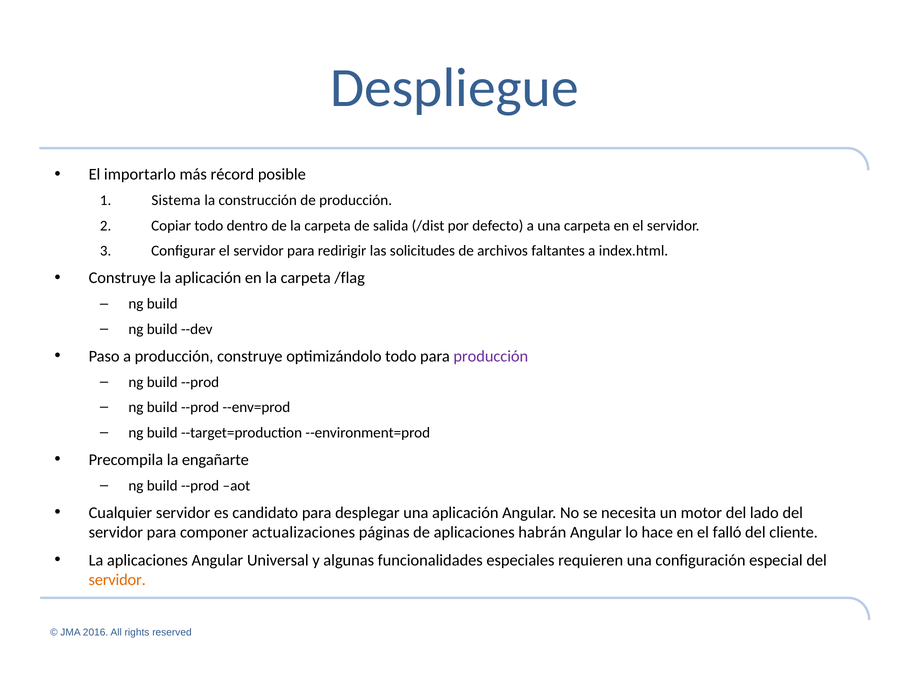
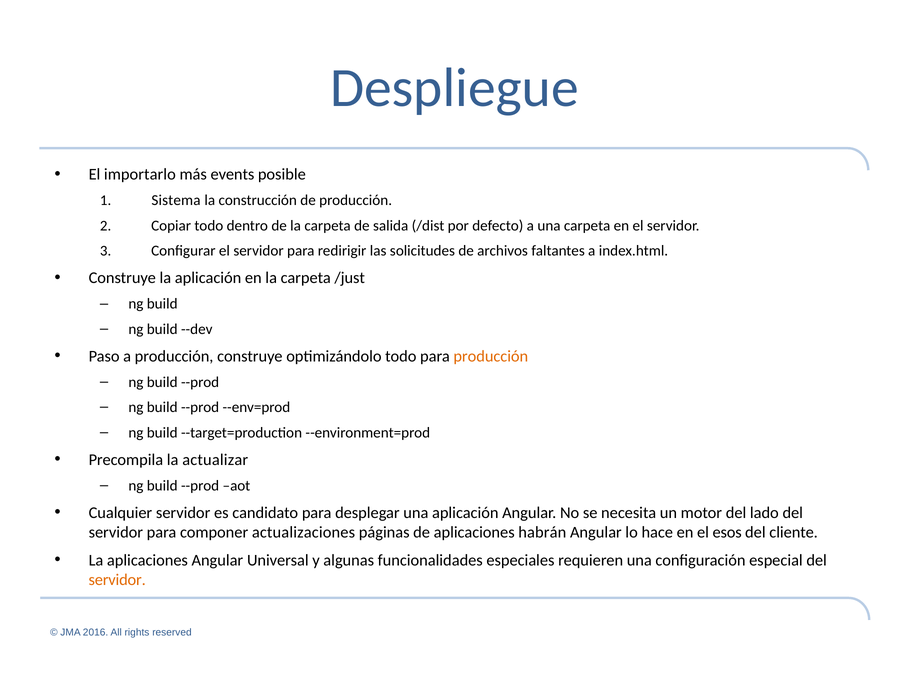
récord: récord -> events
/flag: /flag -> /just
producción at (491, 357) colour: purple -> orange
engañarte: engañarte -> actualizar
falló: falló -> esos
